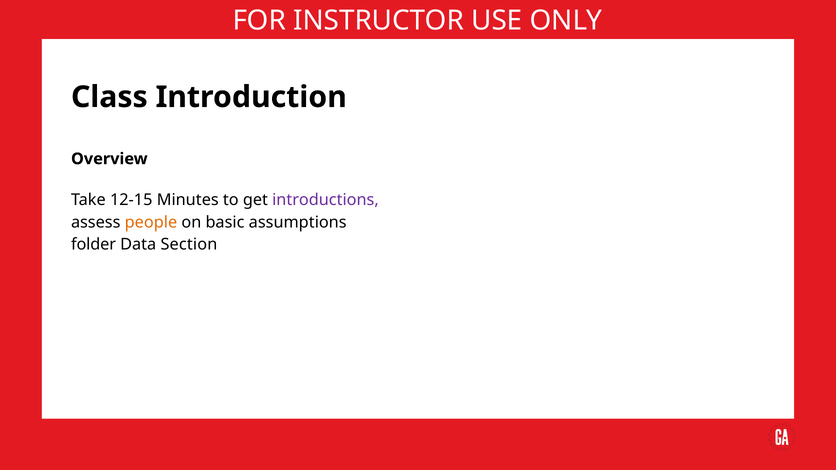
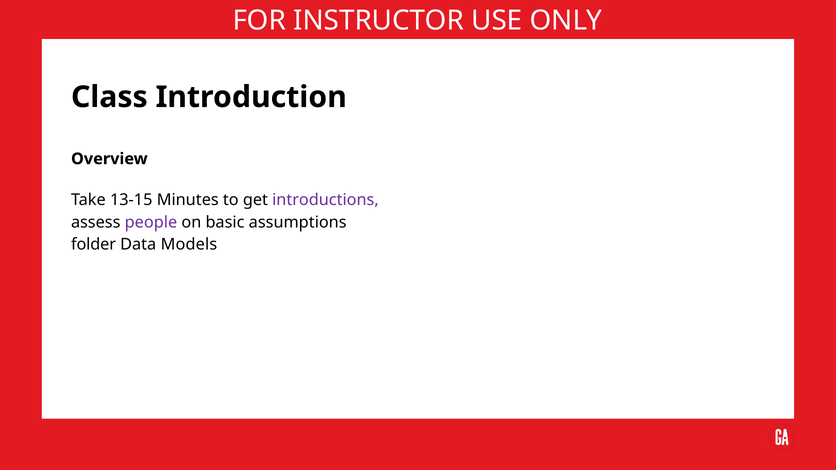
12-15: 12-15 -> 13-15
people colour: orange -> purple
Section: Section -> Models
